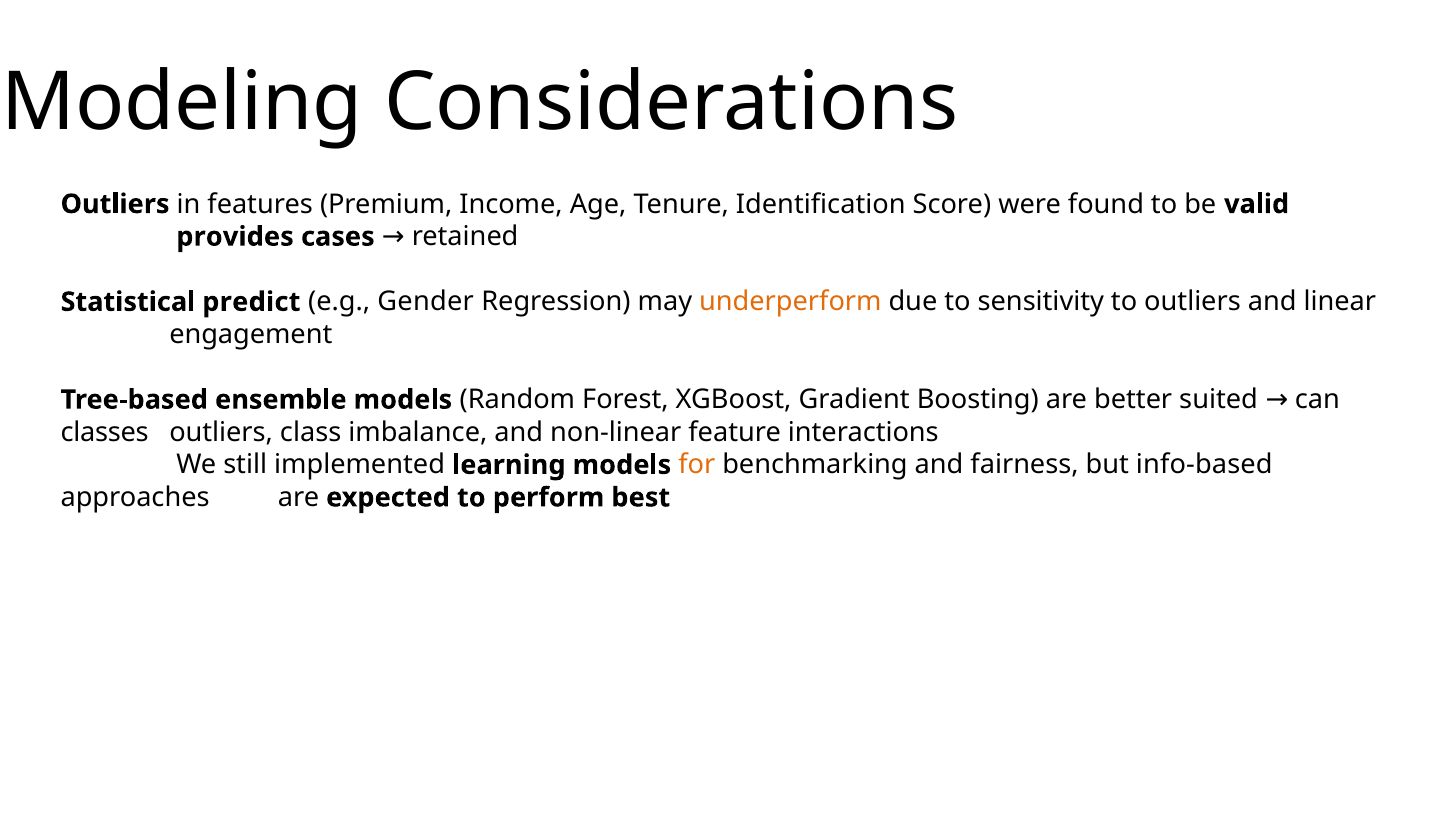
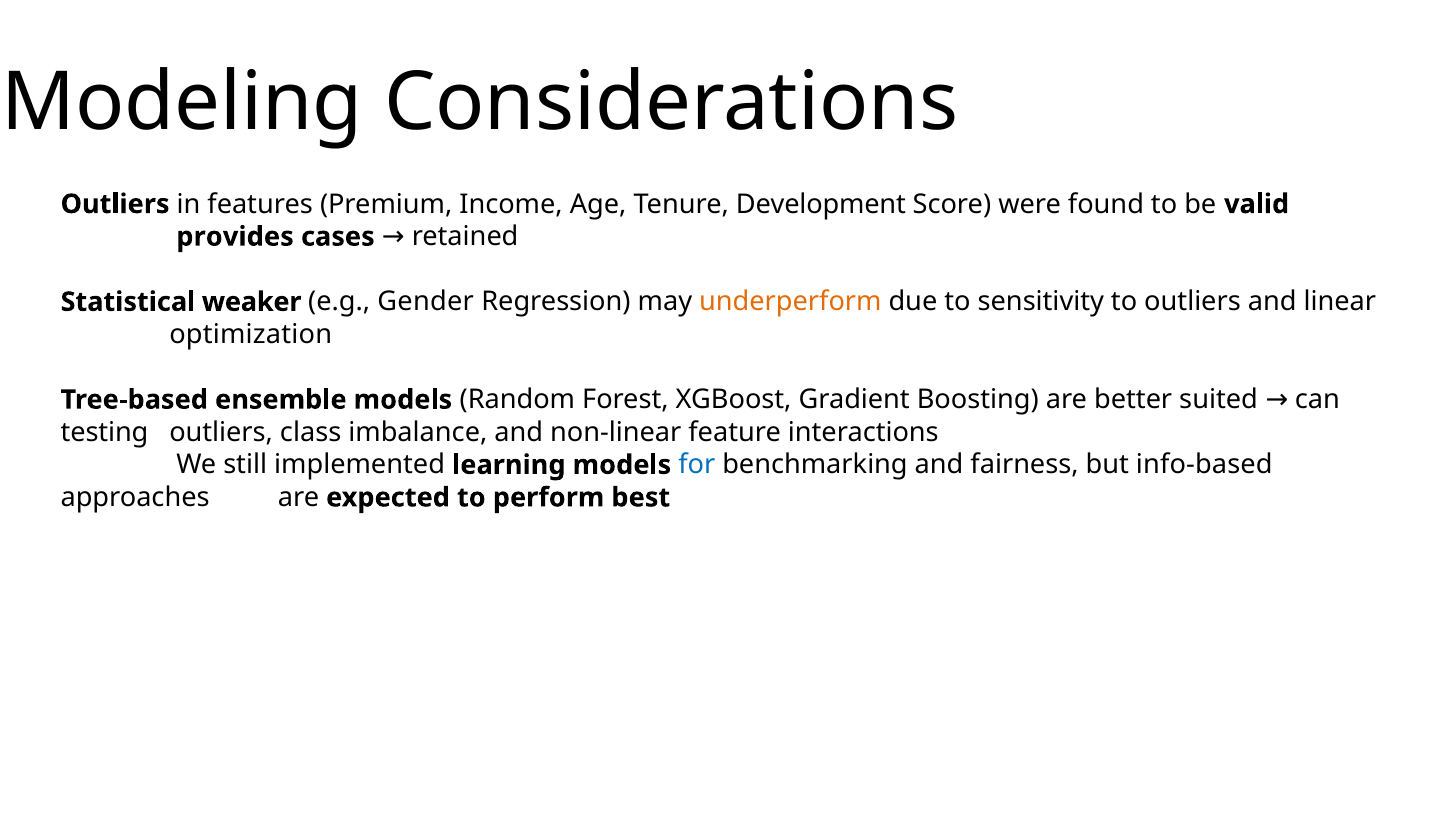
Identification: Identification -> Development
predict: predict -> weaker
engagement: engagement -> optimization
classes: classes -> testing
for colour: orange -> blue
